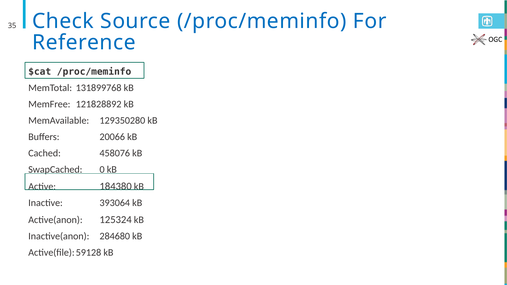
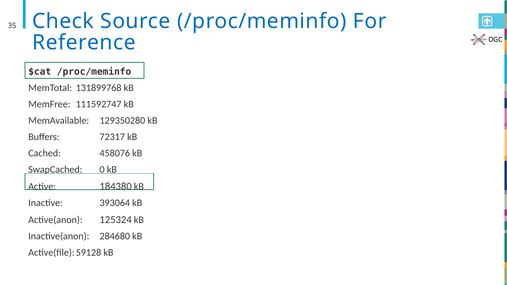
121828892: 121828892 -> 111592747
20066: 20066 -> 72317
